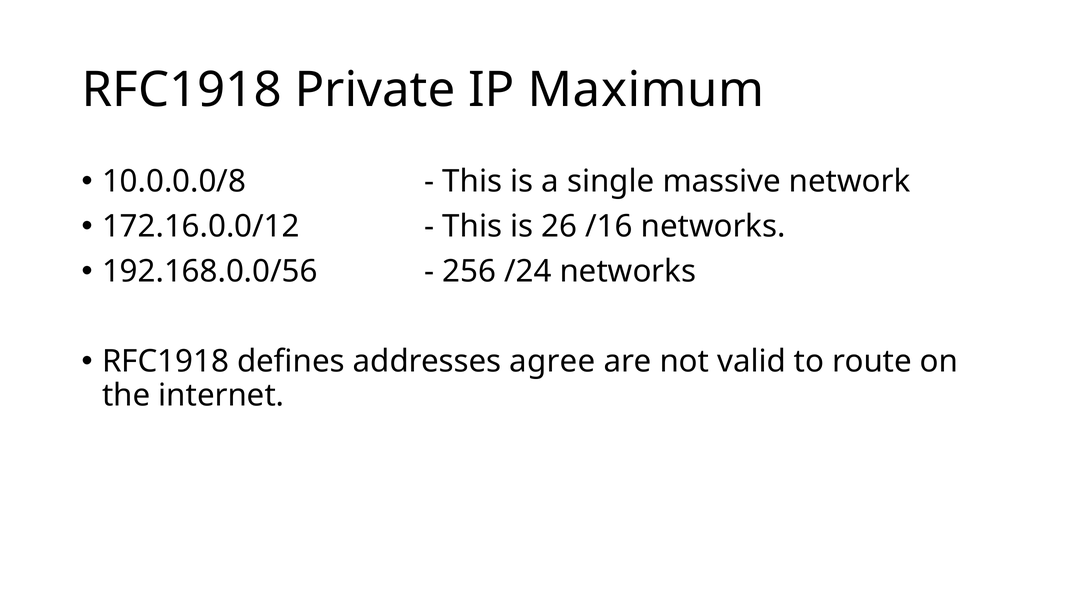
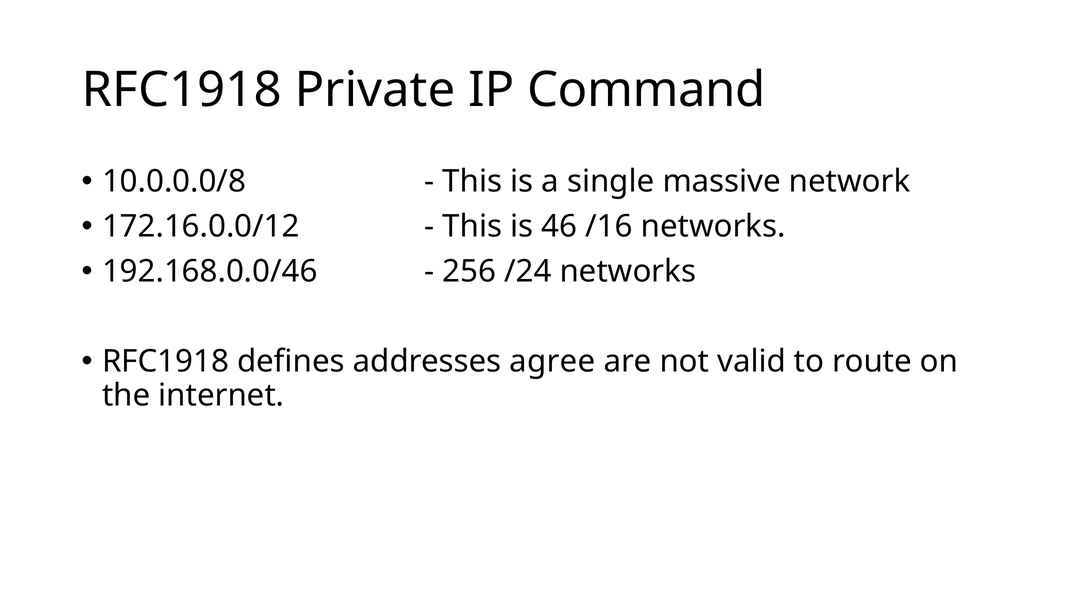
Maximum: Maximum -> Command
26: 26 -> 46
192.168.0.0/56: 192.168.0.0/56 -> 192.168.0.0/46
